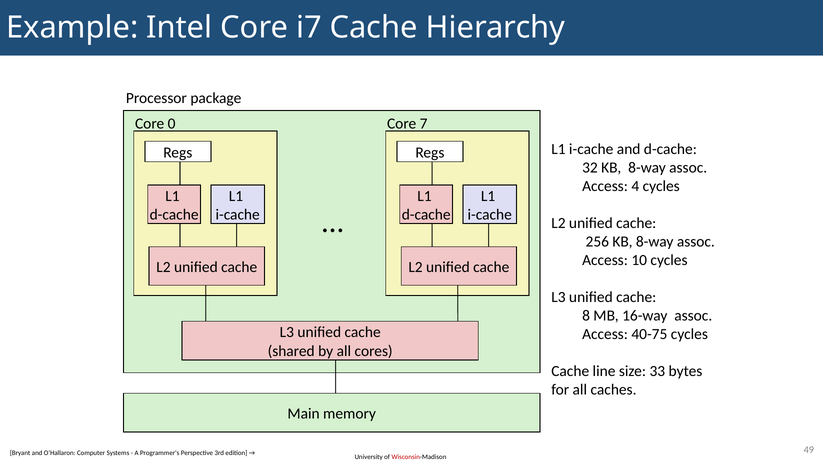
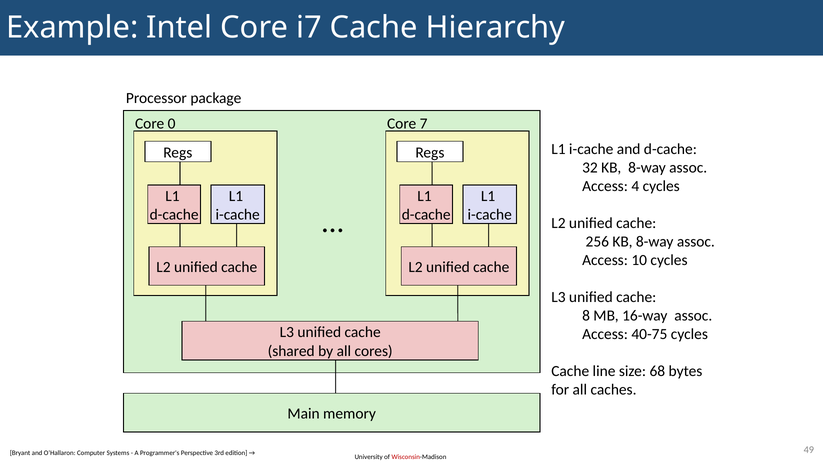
33: 33 -> 68
